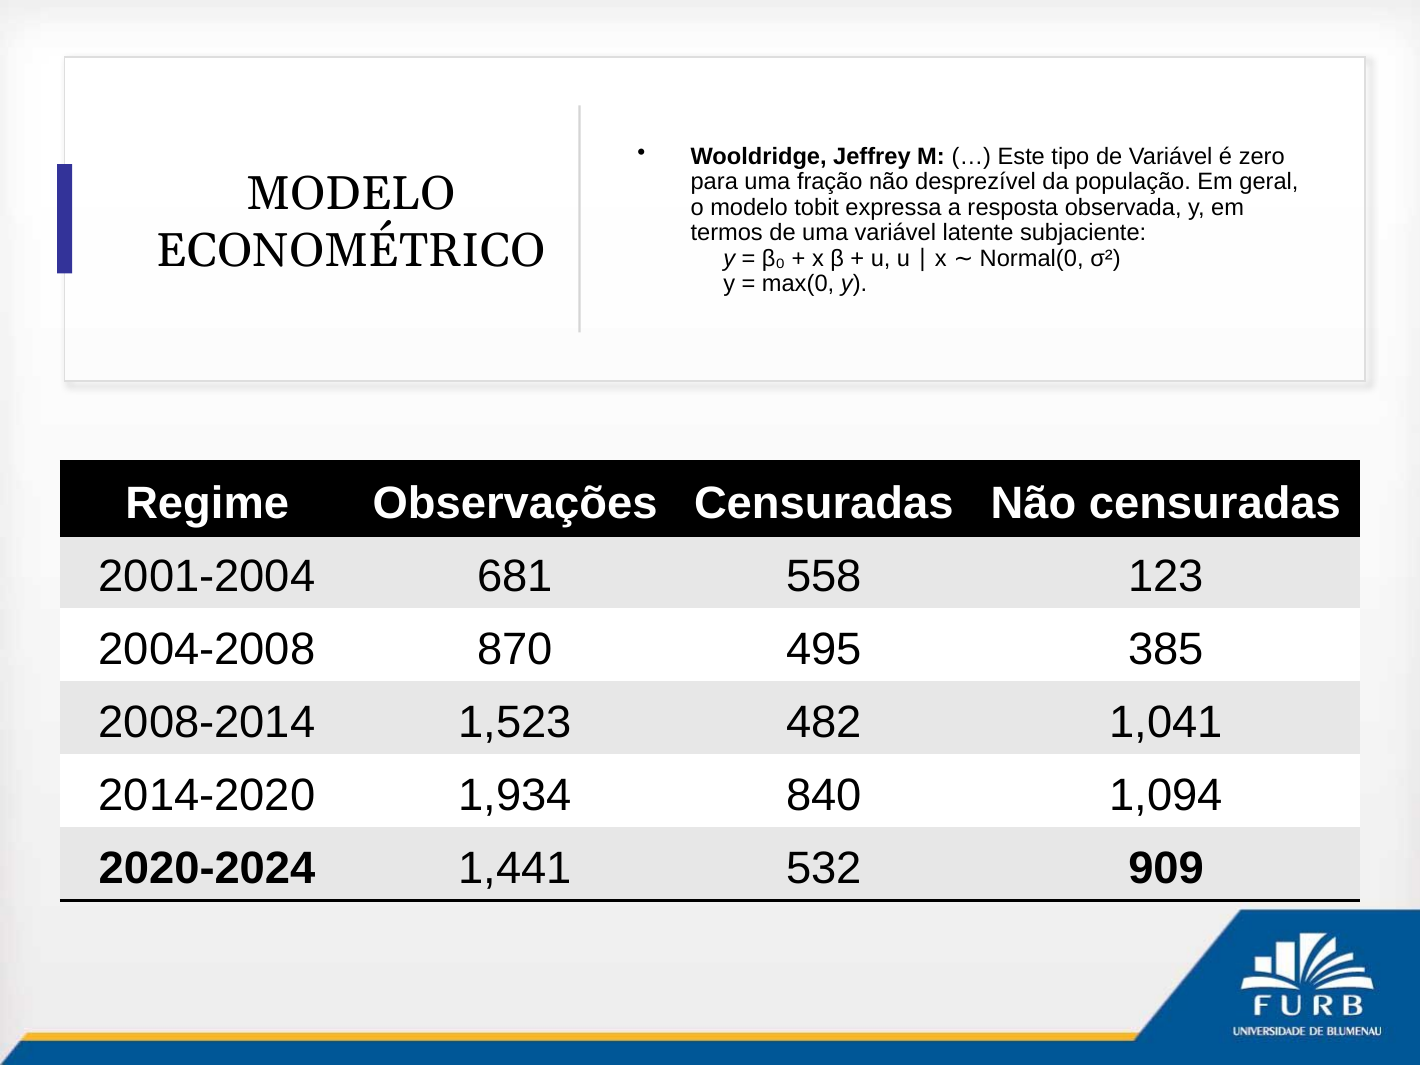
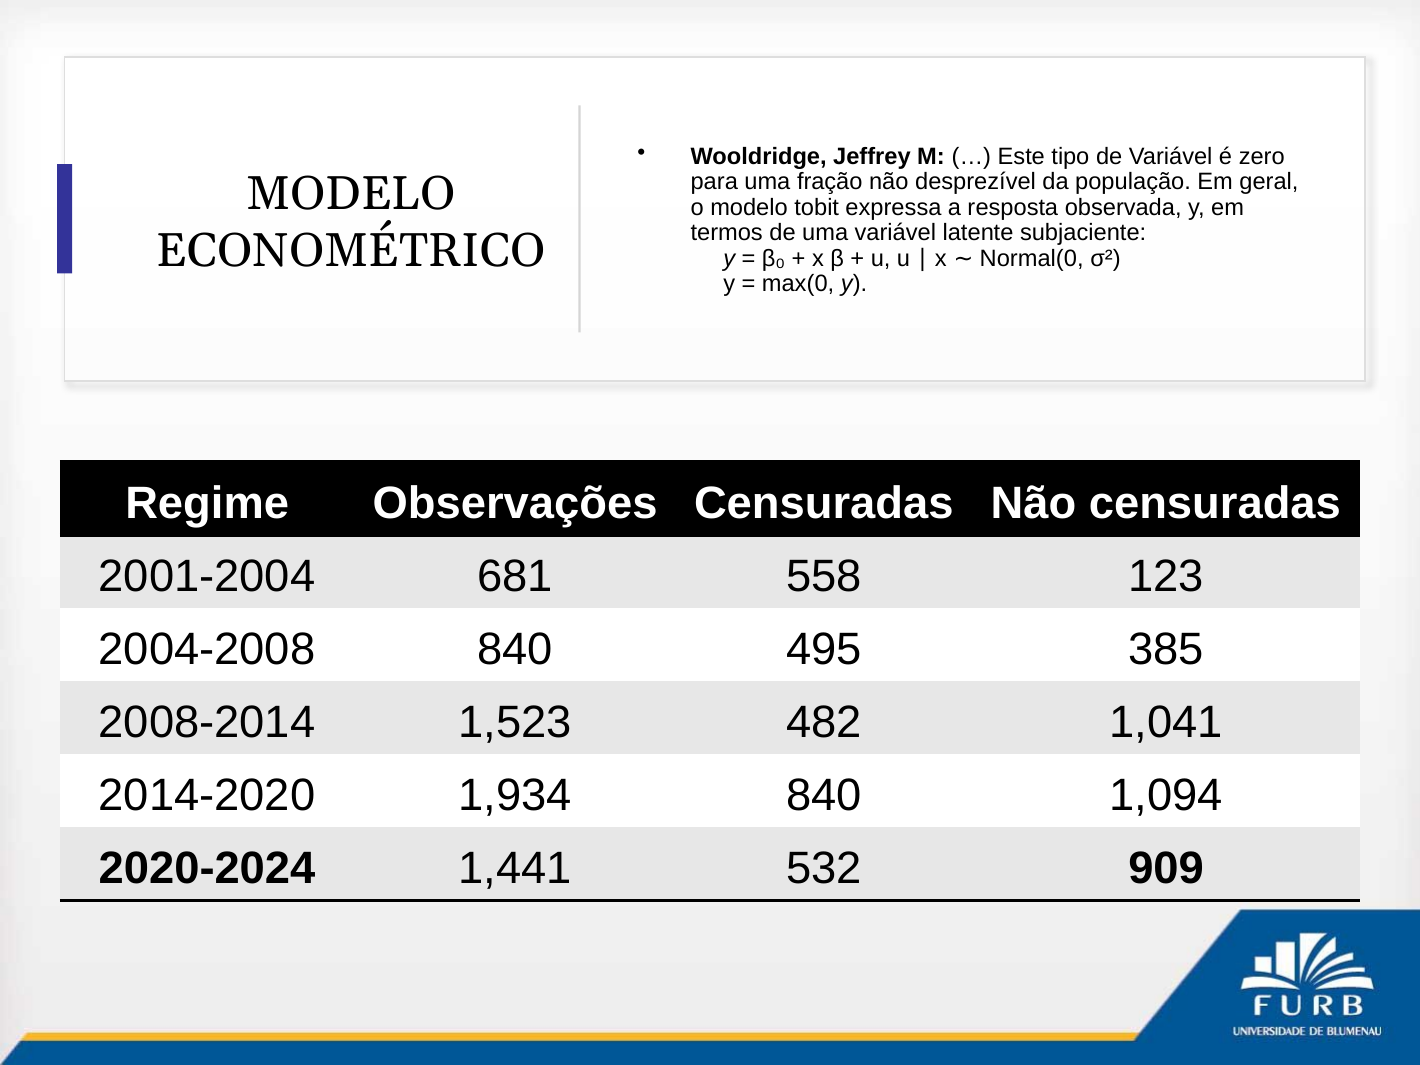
2004-2008 870: 870 -> 840
